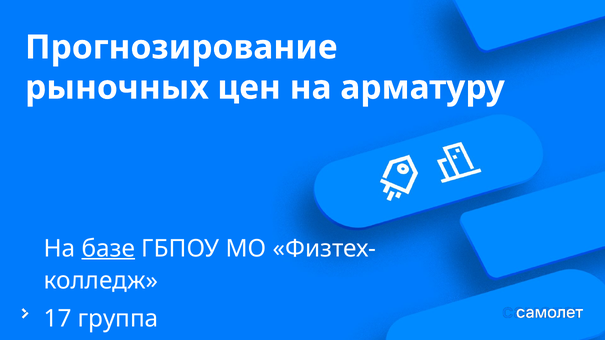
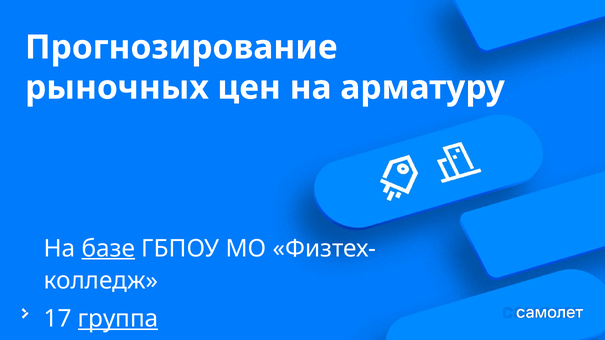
группа underline: none -> present
